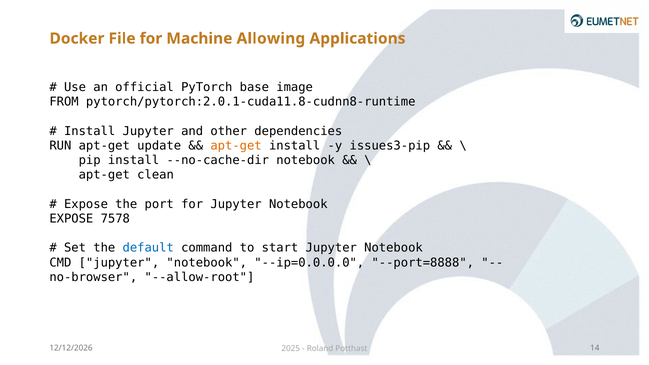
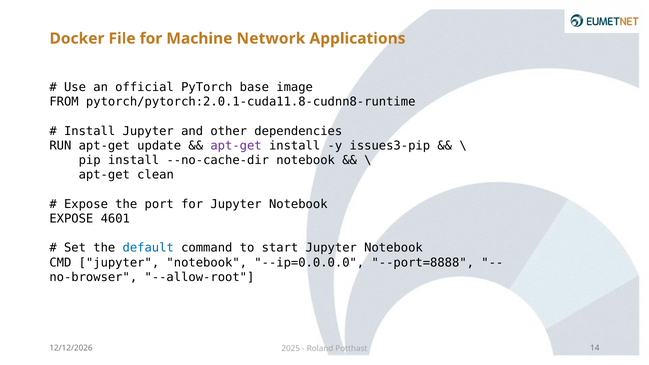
Allowing: Allowing -> Network
apt-get at (236, 146) colour: orange -> purple
7578: 7578 -> 4601
